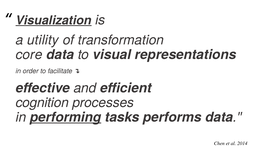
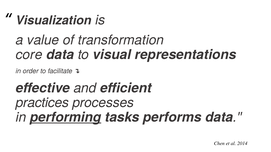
Visualization underline: present -> none
utility: utility -> value
cognition: cognition -> practices
